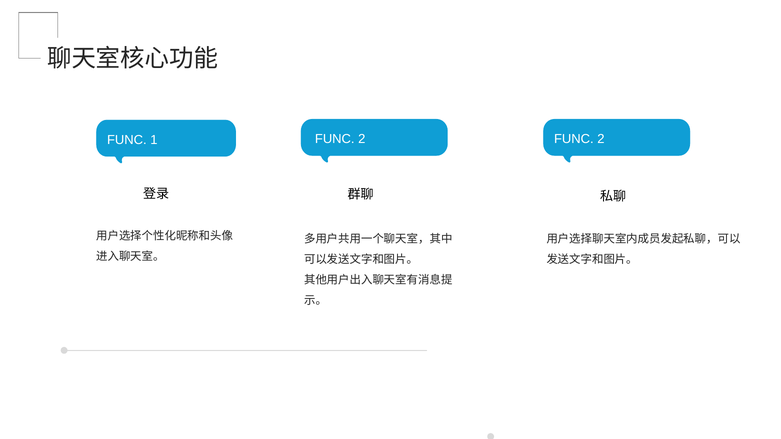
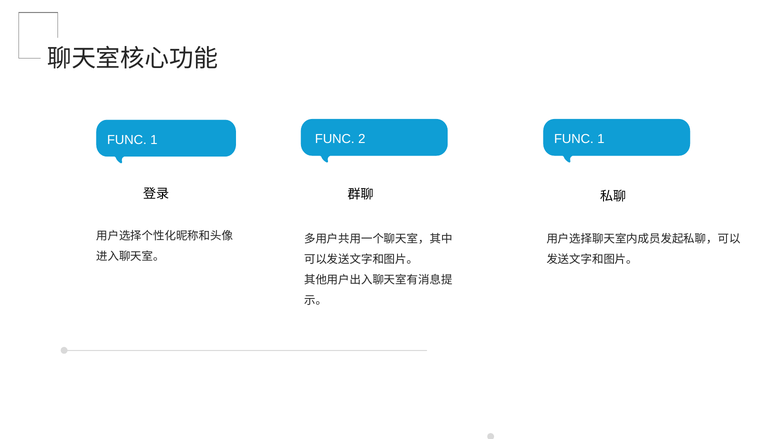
2 at (601, 139): 2 -> 1
